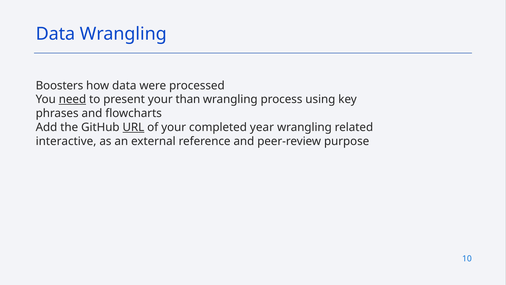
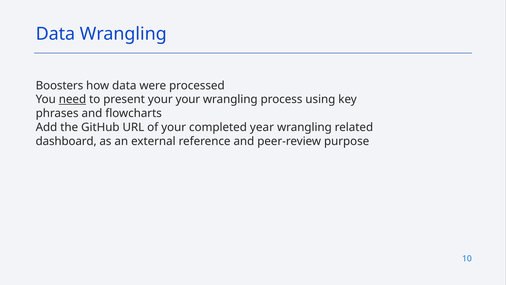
your than: than -> your
URL underline: present -> none
interactive: interactive -> dashboard
